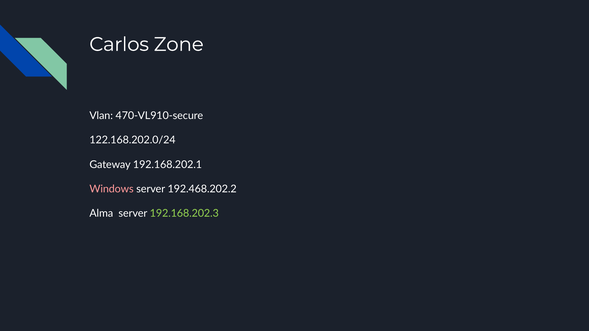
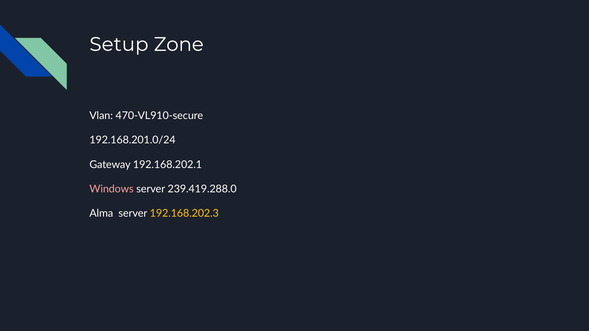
Carlos: Carlos -> Setup
122.168.202.0/24: 122.168.202.0/24 -> 192.168.201.0/24
192.468.202.2: 192.468.202.2 -> 239.419.288.0
192.168.202.3 colour: light green -> yellow
